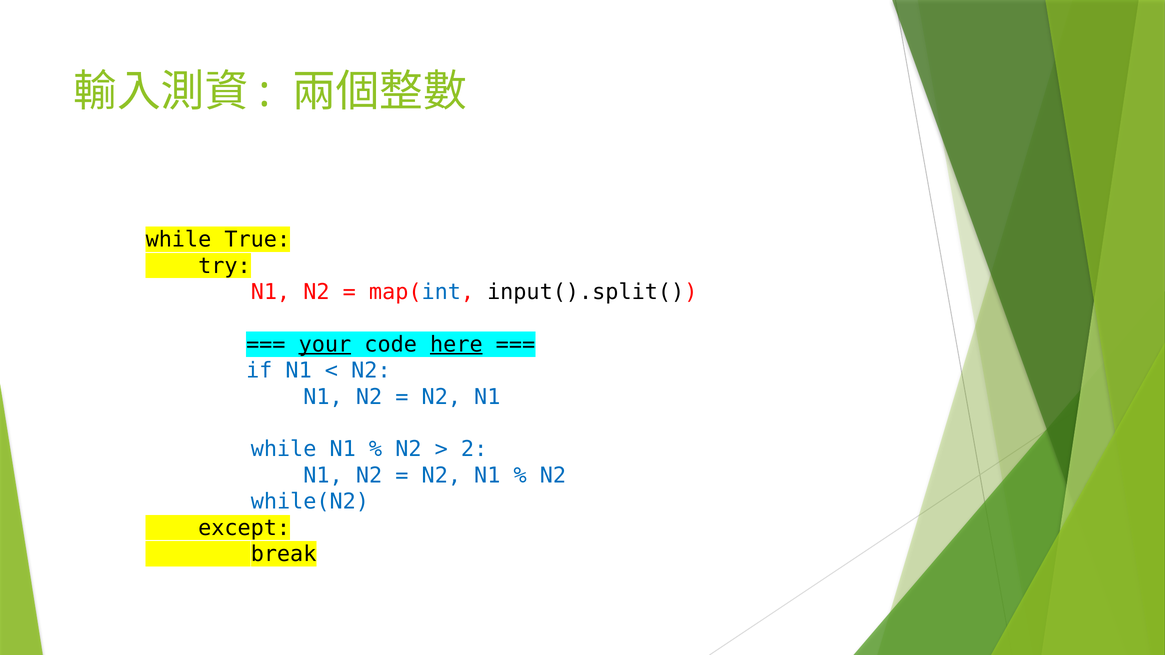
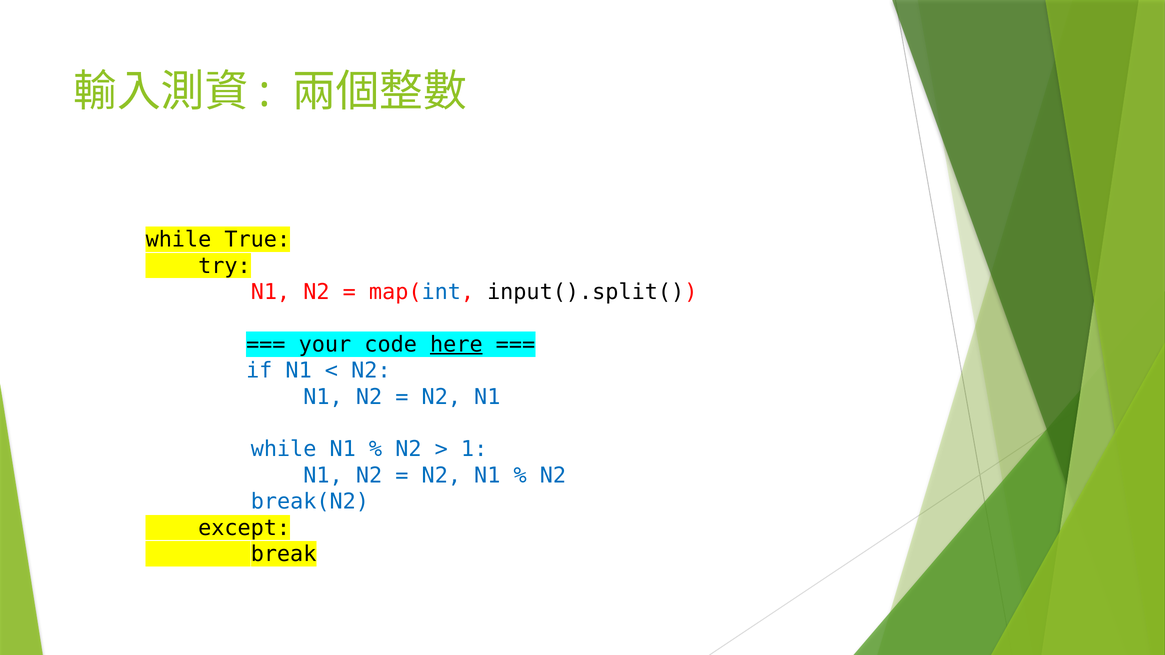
your underline: present -> none
2: 2 -> 1
while(N2: while(N2 -> break(N2
